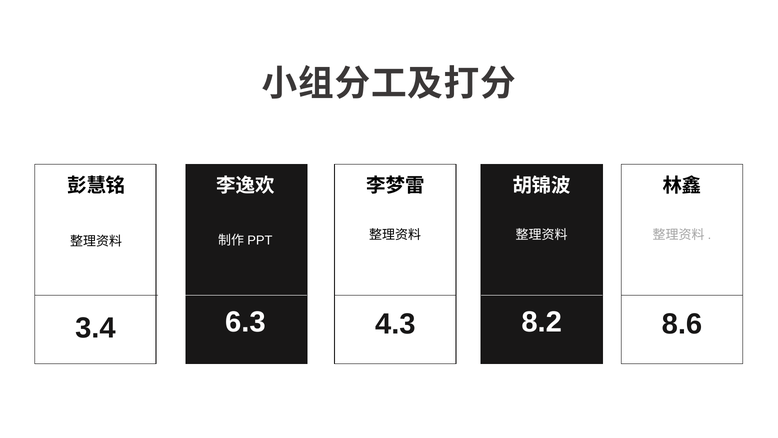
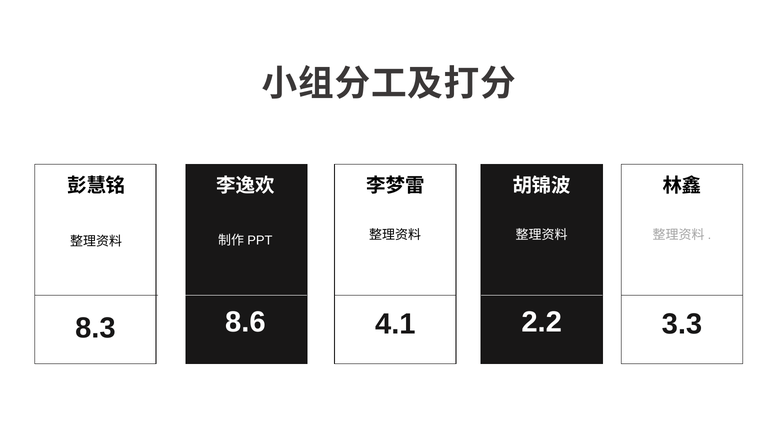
6.3: 6.3 -> 8.6
8.2: 8.2 -> 2.2
4.3: 4.3 -> 4.1
8.6: 8.6 -> 3.3
3.4: 3.4 -> 8.3
